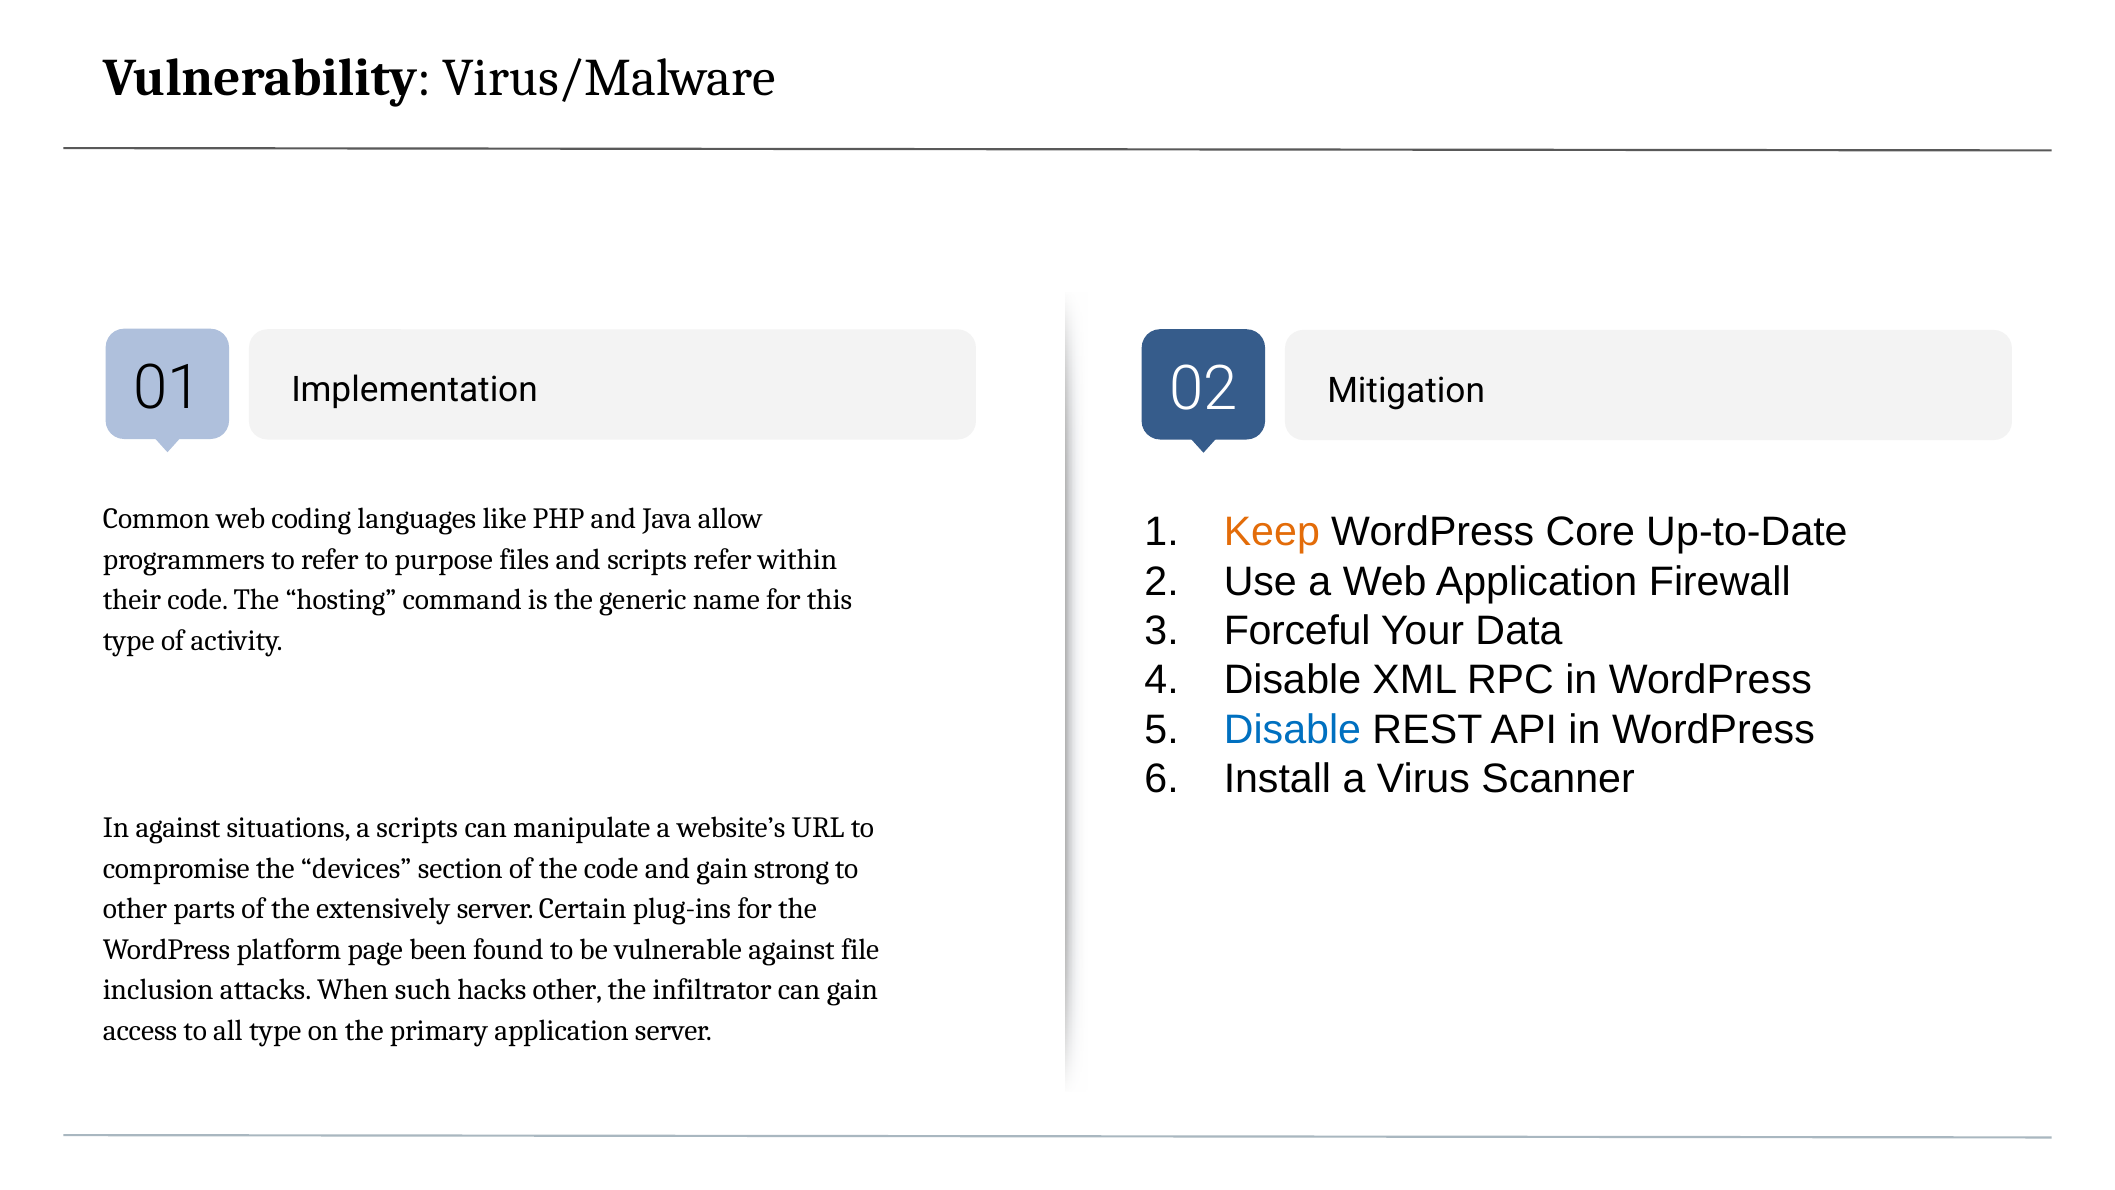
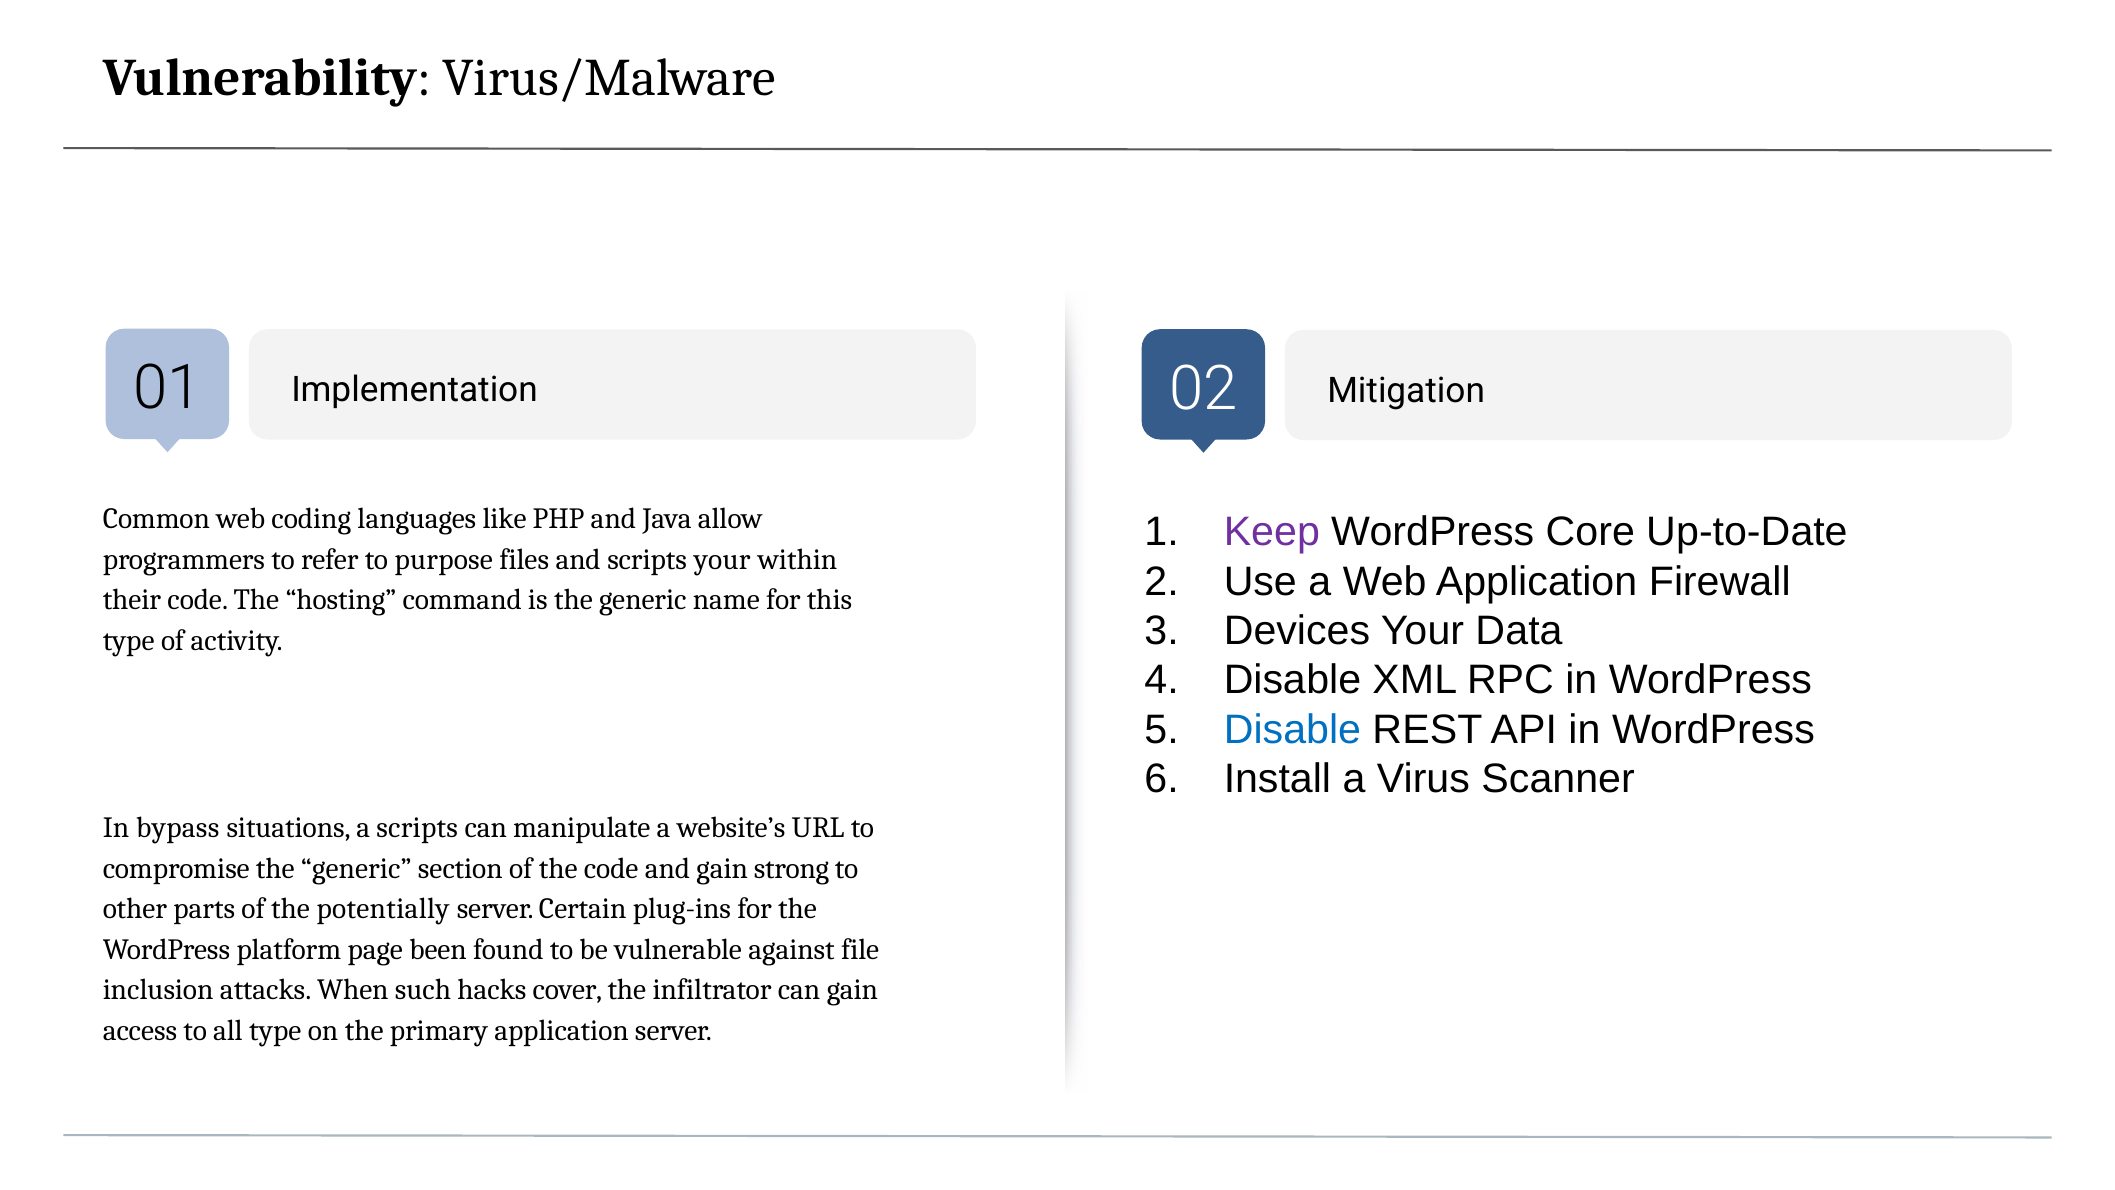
Keep colour: orange -> purple
scripts refer: refer -> your
Forceful: Forceful -> Devices
In against: against -> bypass
compromise the devices: devices -> generic
extensively: extensively -> potentially
hacks other: other -> cover
